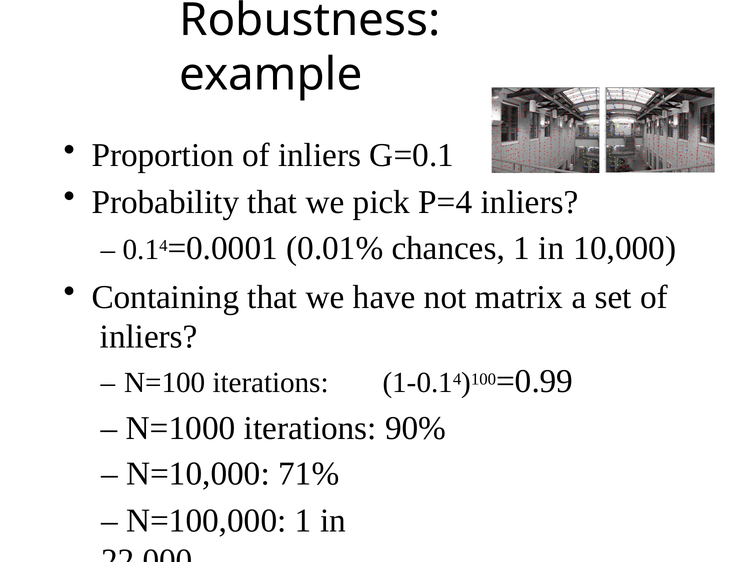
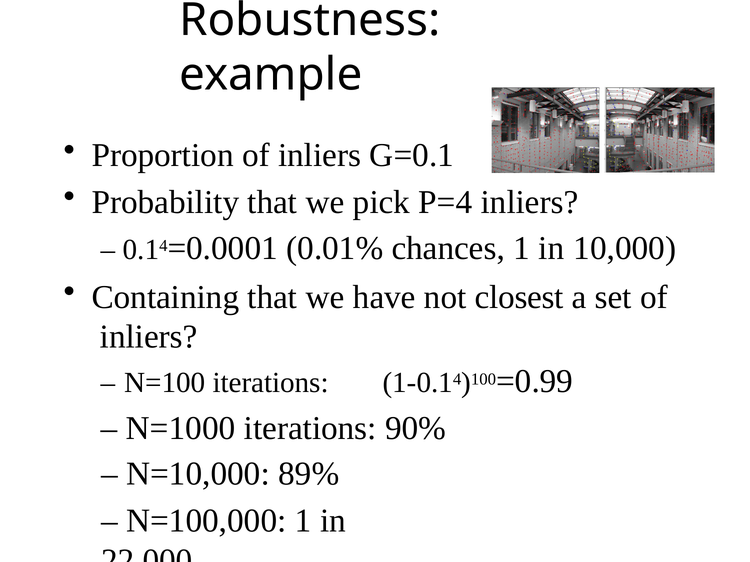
matrix: matrix -> closest
71%: 71% -> 89%
